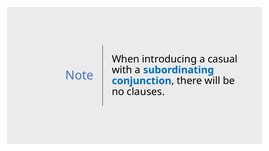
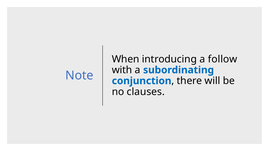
casual: casual -> follow
